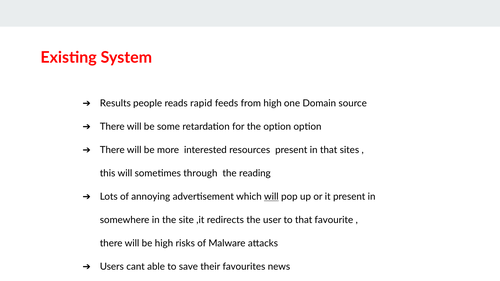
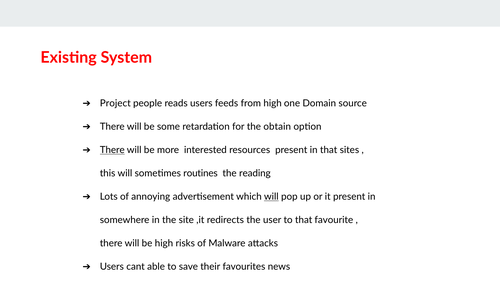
Results: Results -> Project
reads rapid: rapid -> users
the option: option -> obtain
There at (112, 150) underline: none -> present
through: through -> routines
